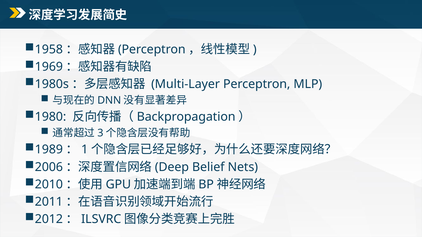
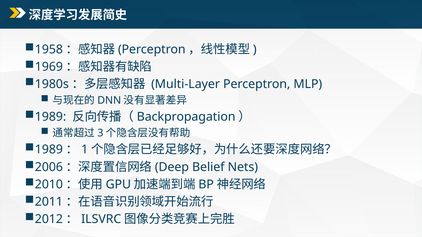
1980 at (51, 117): 1980 -> 1989
